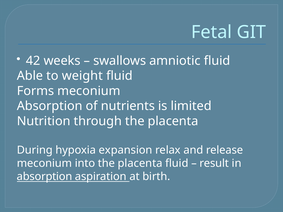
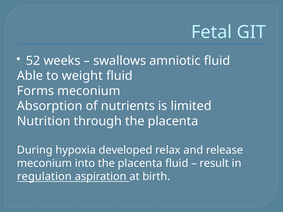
42: 42 -> 52
expansion: expansion -> developed
absorption at (45, 177): absorption -> regulation
